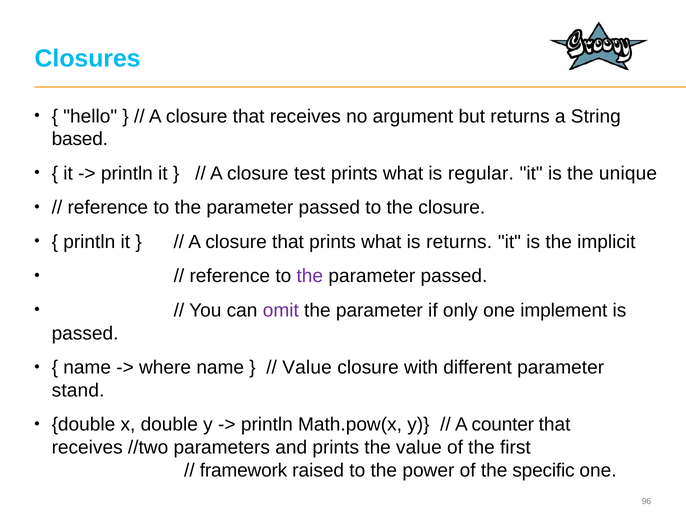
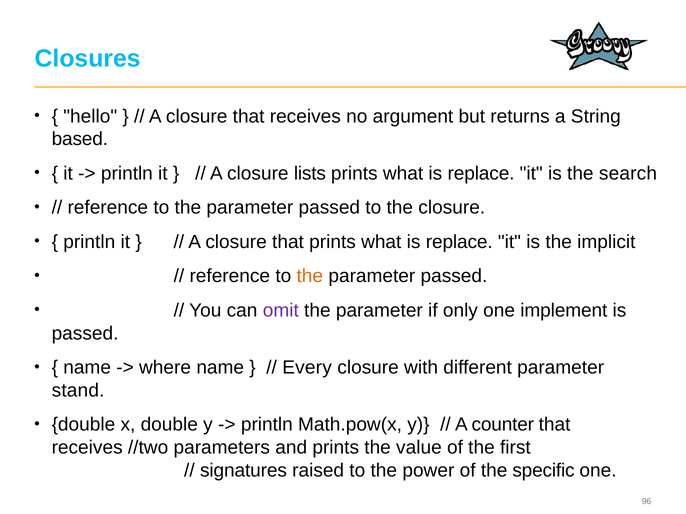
test: test -> lists
regular at (481, 174): regular -> replace
unique: unique -> search
returns at (459, 242): returns -> replace
the at (310, 276) colour: purple -> orange
Value at (307, 368): Value -> Every
framework: framework -> signatures
